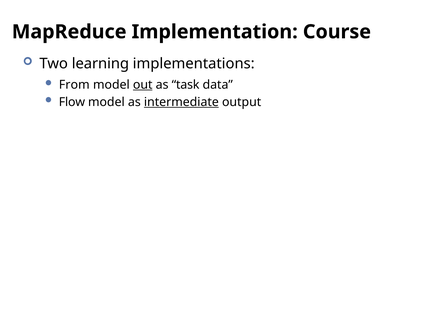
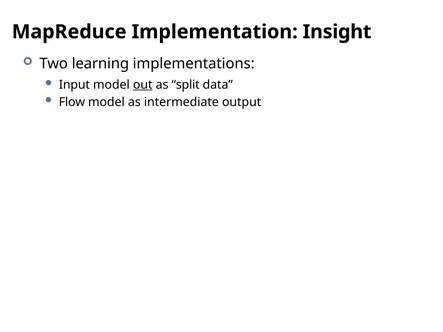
Course: Course -> Insight
From: From -> Input
task: task -> split
intermediate underline: present -> none
